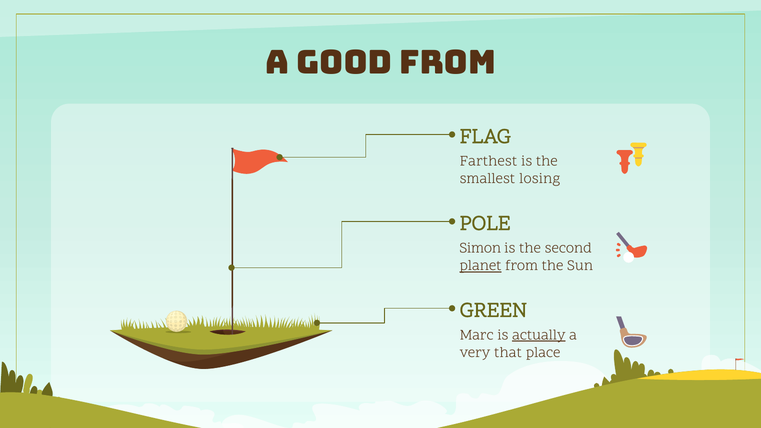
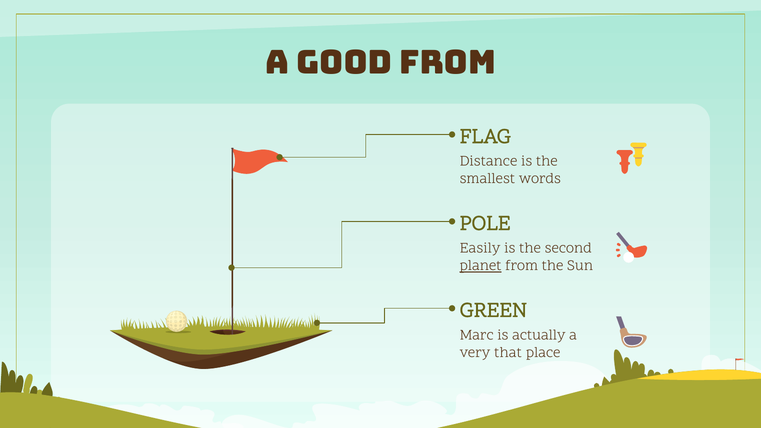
Farthest: Farthest -> Distance
losing: losing -> words
Simon: Simon -> Easily
actually underline: present -> none
